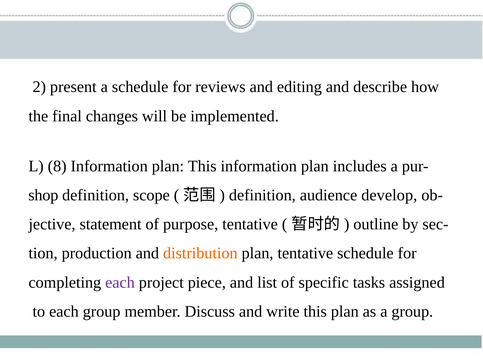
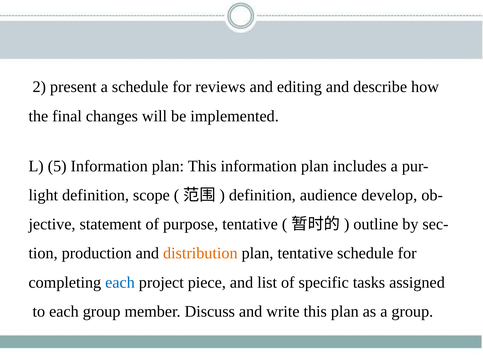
8: 8 -> 5
shop: shop -> light
each at (120, 283) colour: purple -> blue
